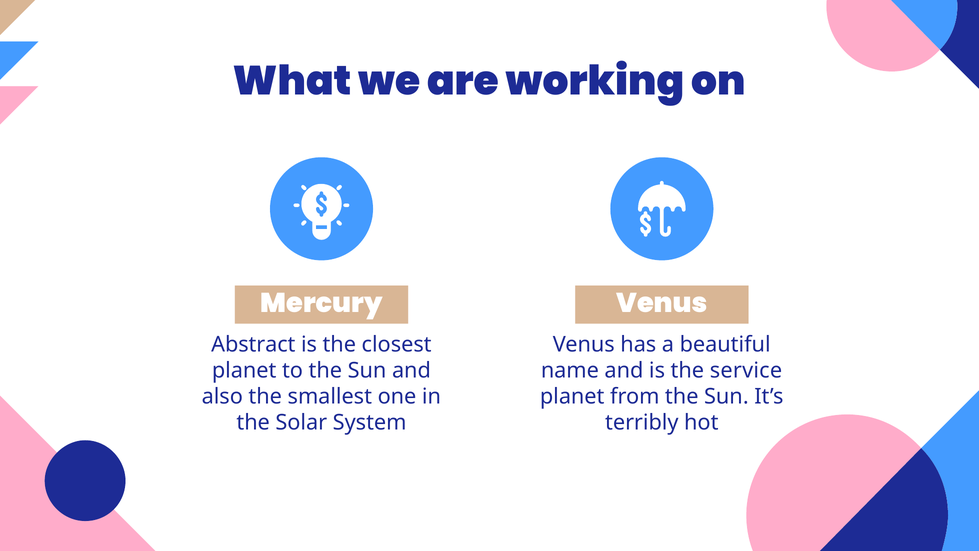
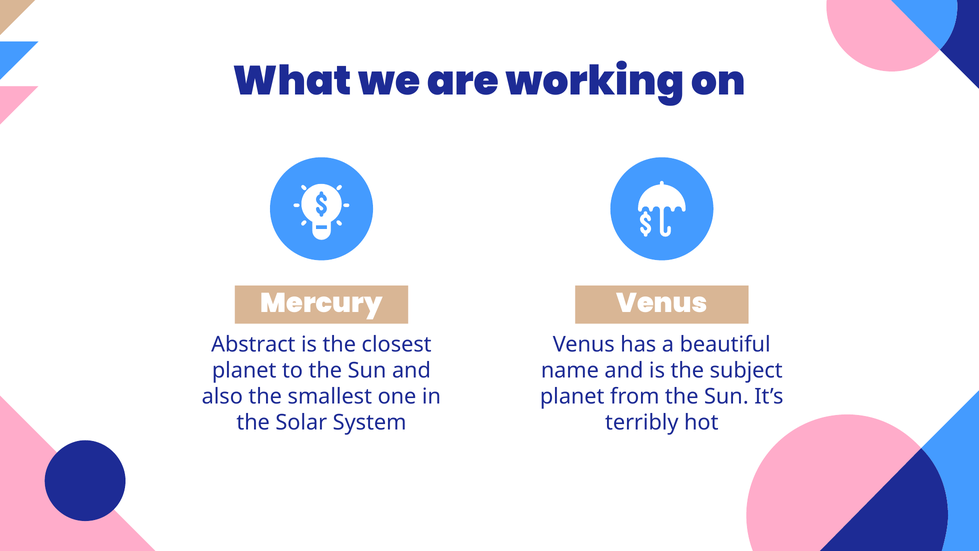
service: service -> subject
